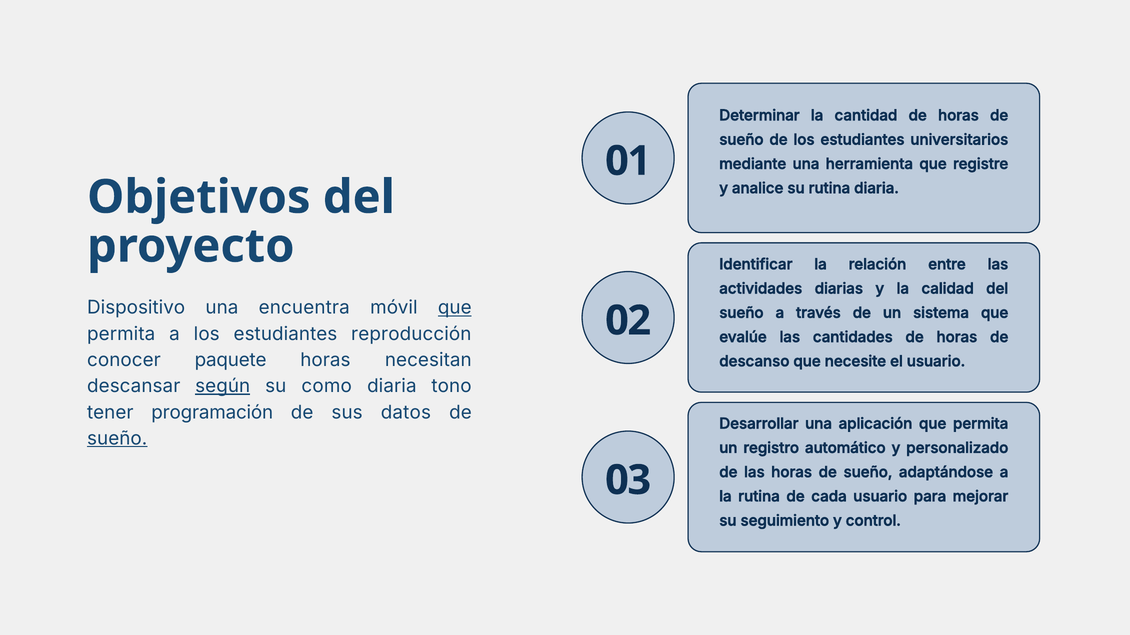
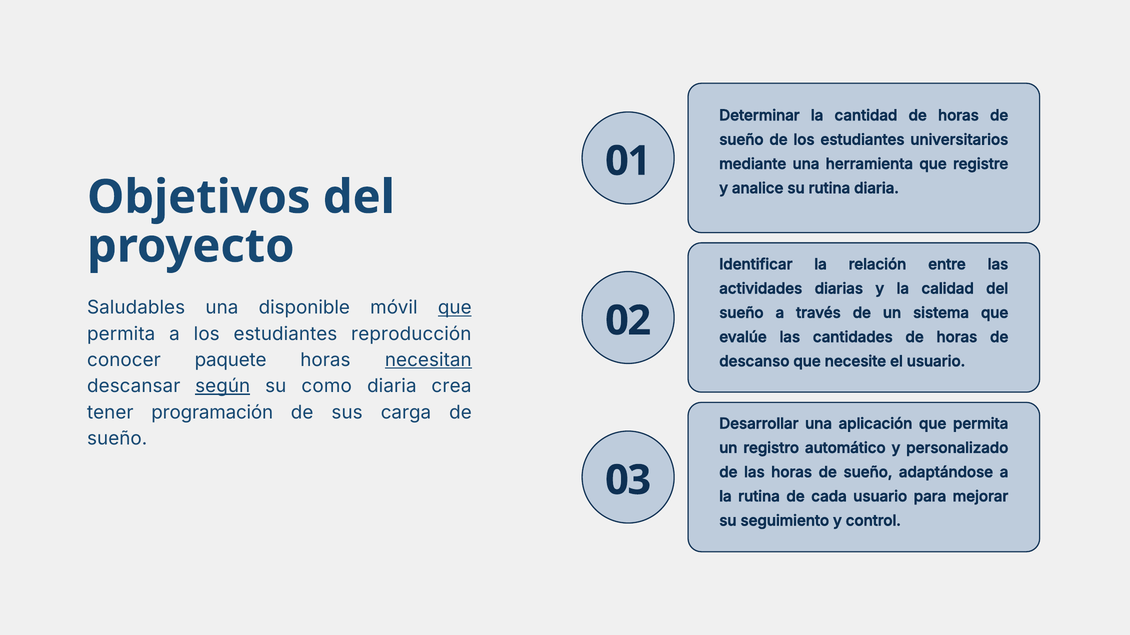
Dispositivo: Dispositivo -> Saludables
encuentra: encuentra -> disponible
necesitan underline: none -> present
tono: tono -> crea
datos: datos -> carga
sueño at (117, 439) underline: present -> none
